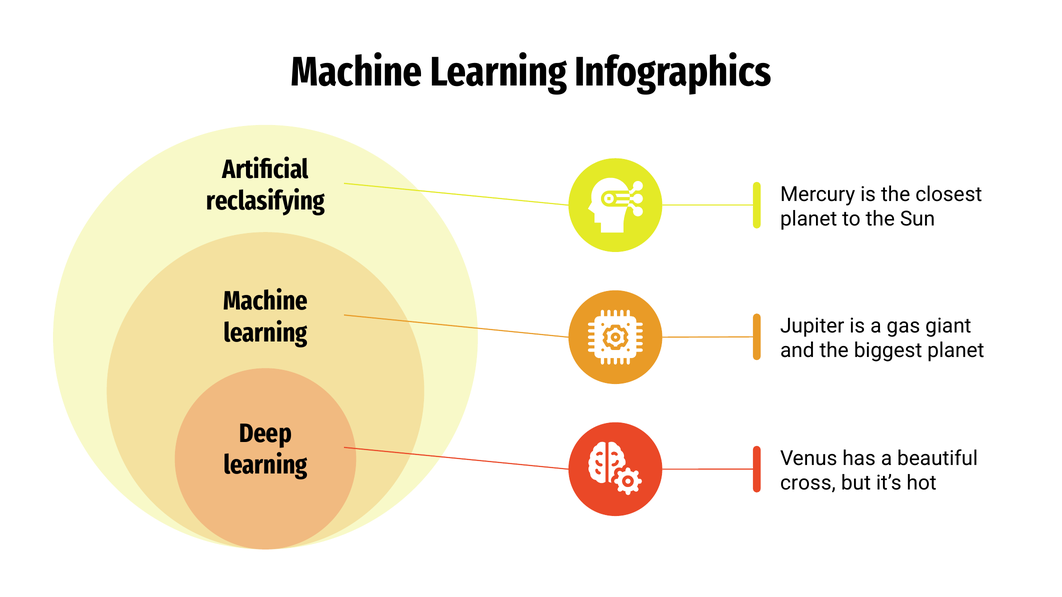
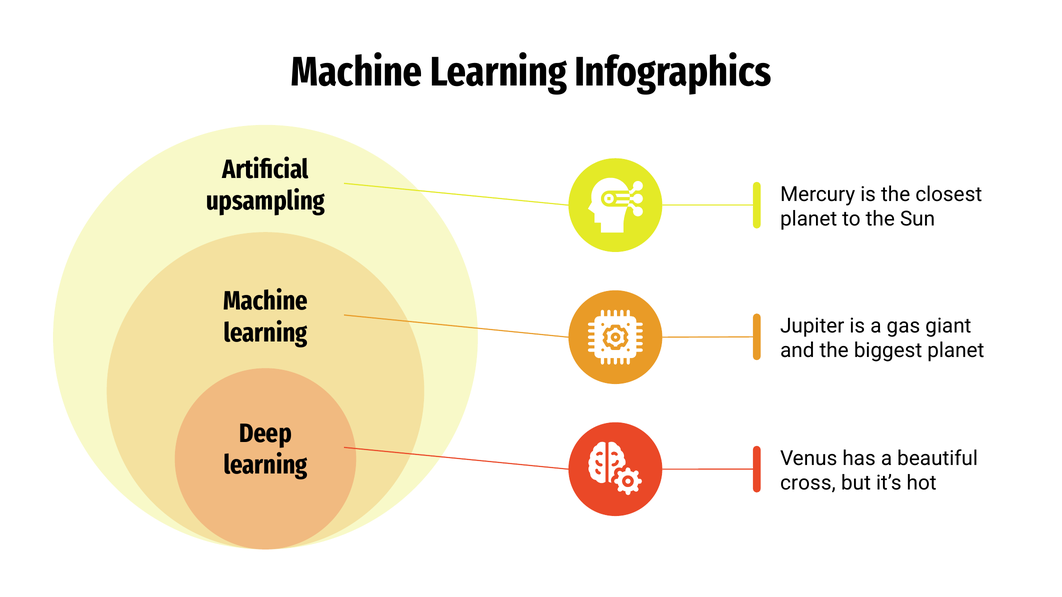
reclasifying: reclasifying -> upsampling
